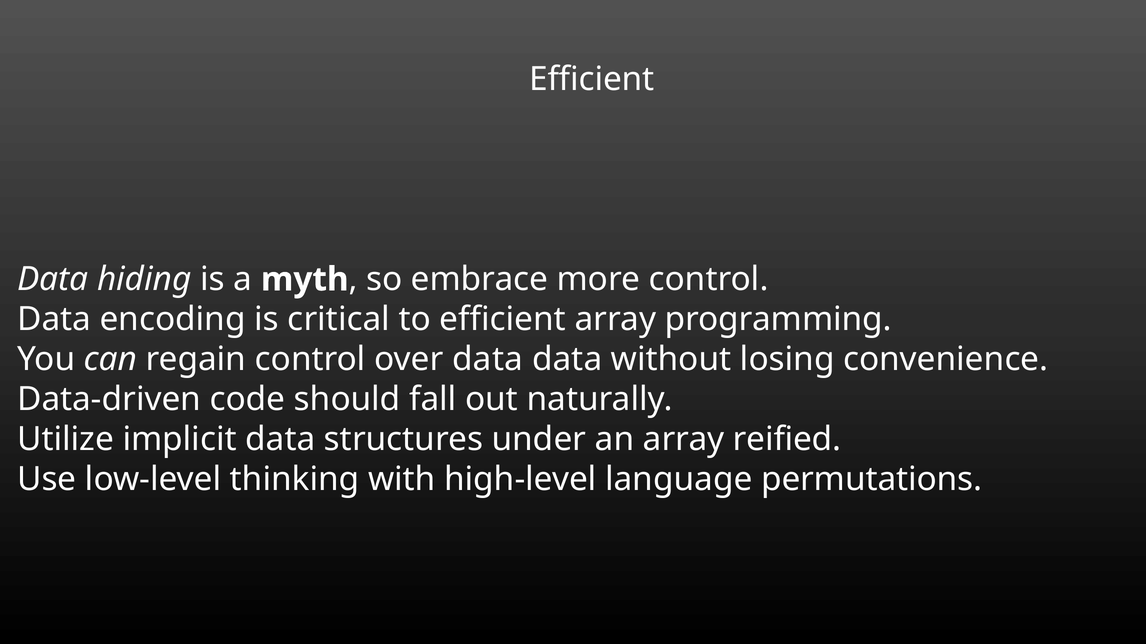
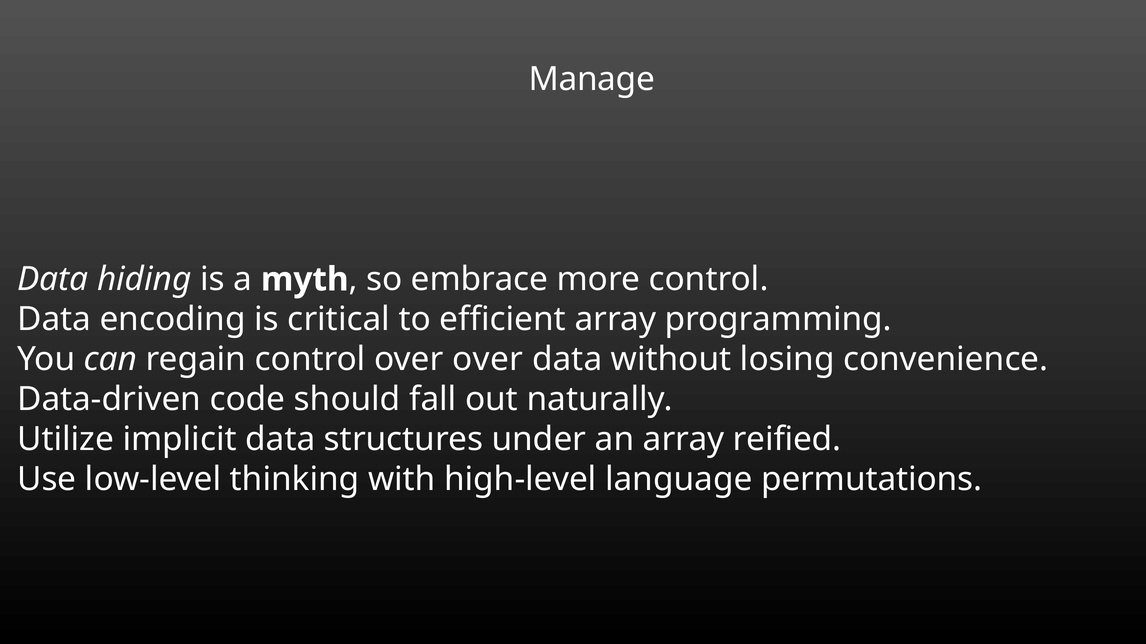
Efficient at (592, 80): Efficient -> Manage
over data: data -> over
